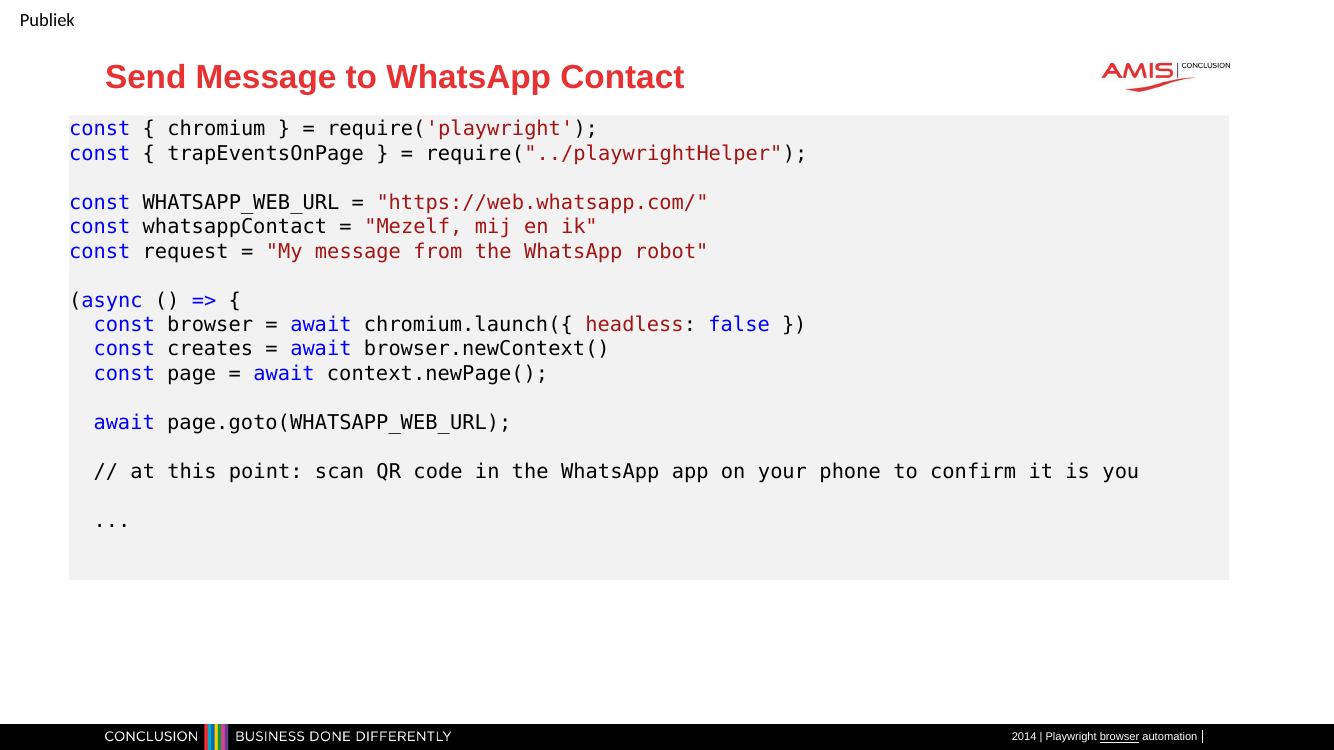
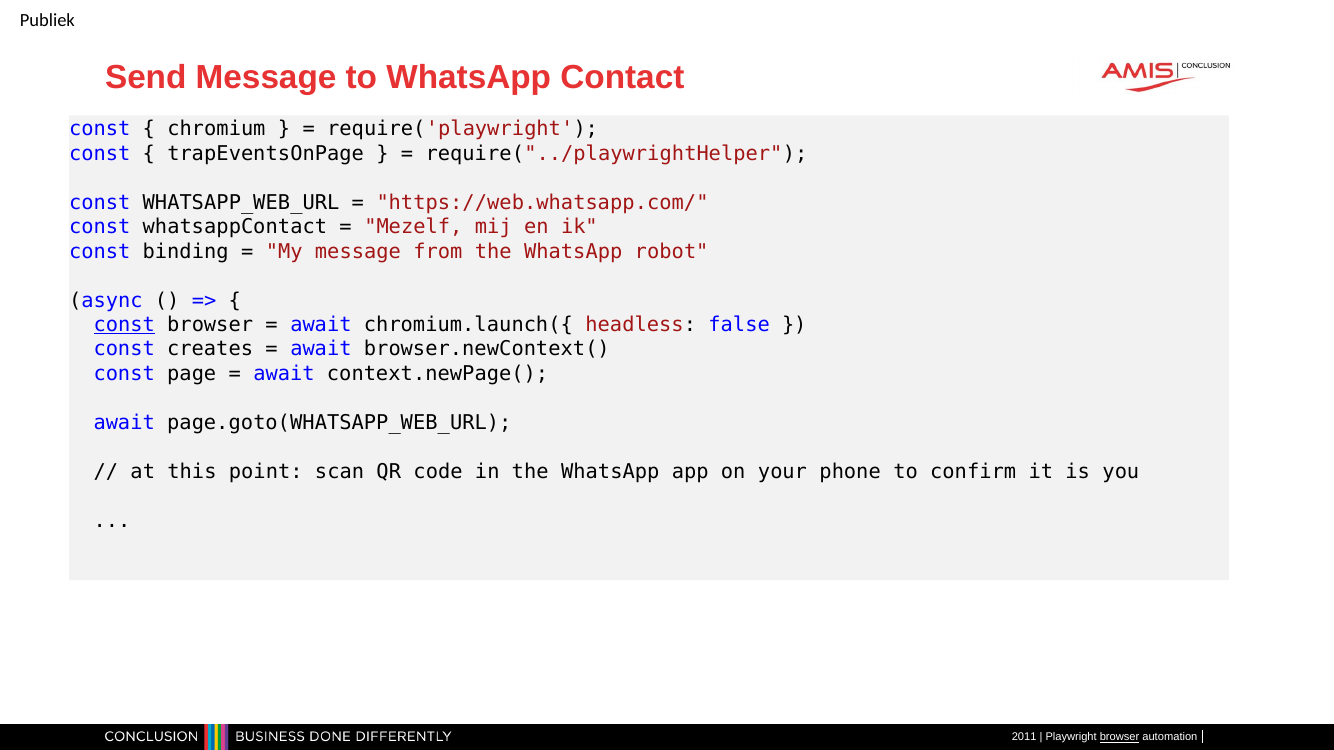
request: request -> binding
const at (124, 325) underline: none -> present
2014: 2014 -> 2011
